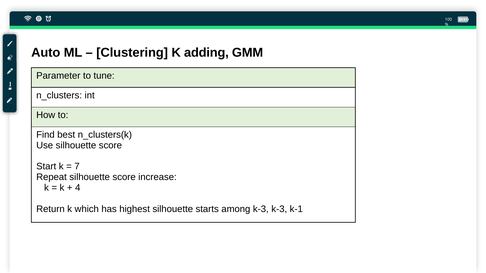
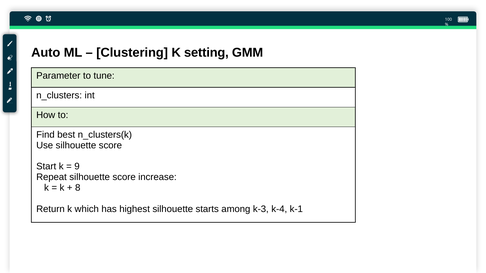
adding: adding -> setting
7: 7 -> 9
4: 4 -> 8
k-3 k-3: k-3 -> k-4
